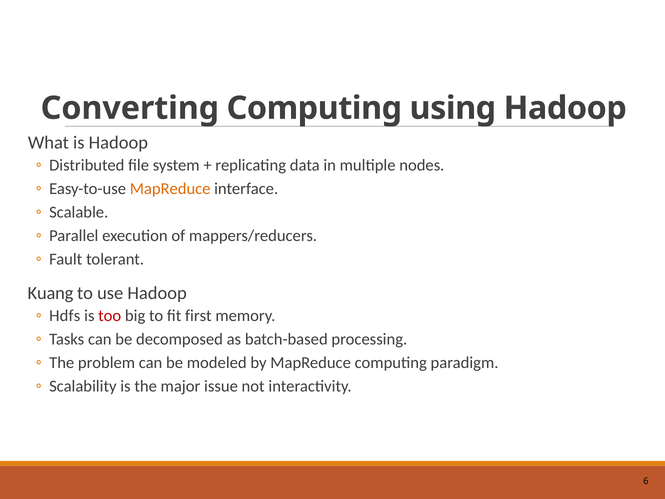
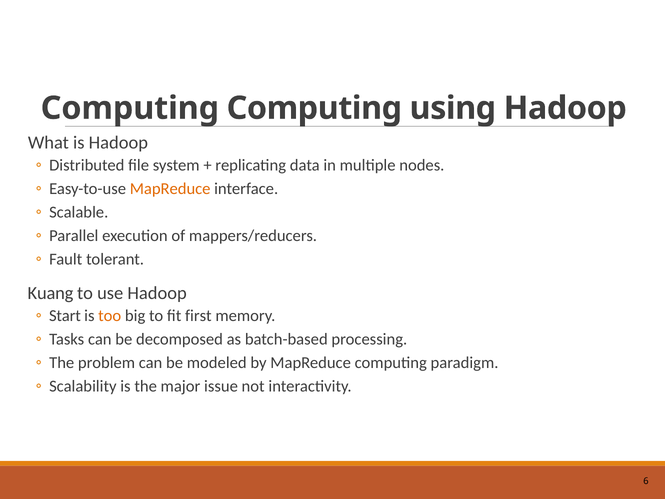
Converting at (130, 108): Converting -> Computing
Hdfs: Hdfs -> Start
too colour: red -> orange
